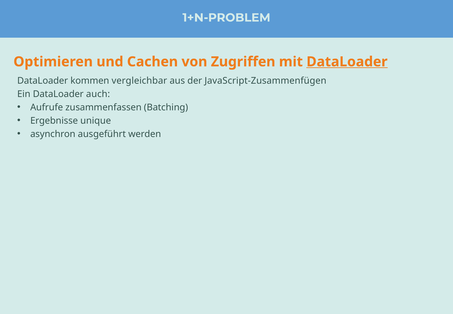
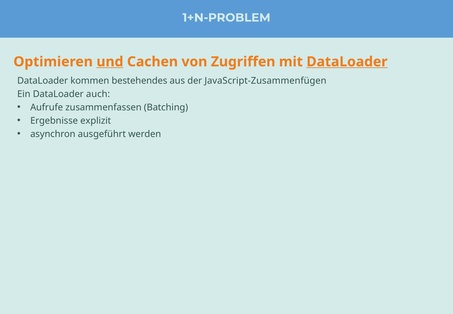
und underline: none -> present
vergleichbar: vergleichbar -> bestehendes
unique: unique -> explizit
